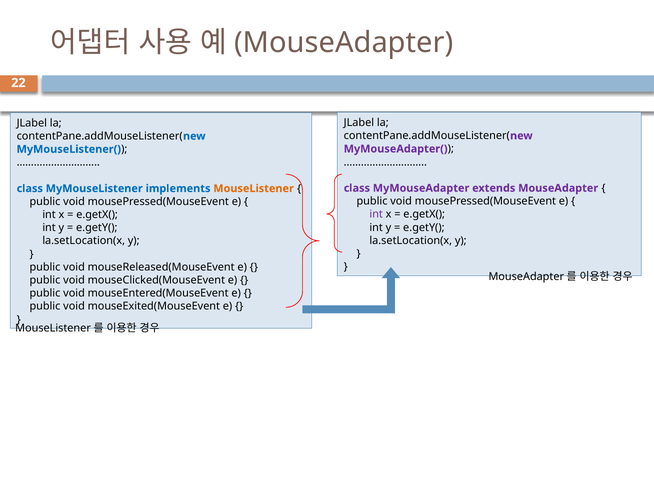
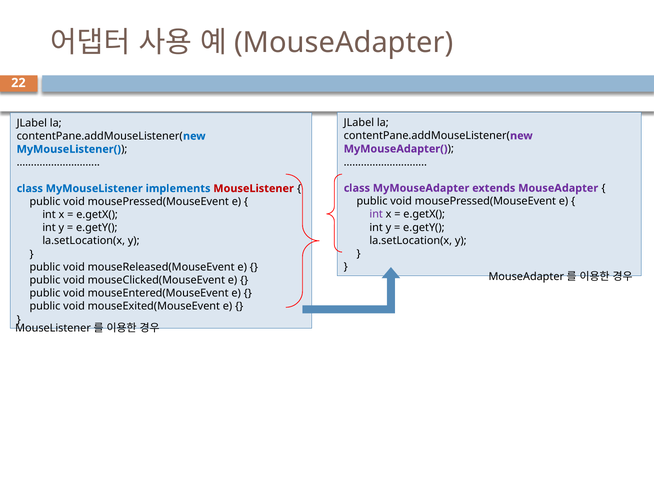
MouseListener colour: orange -> red
